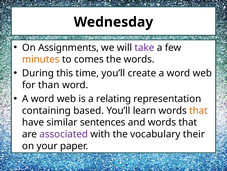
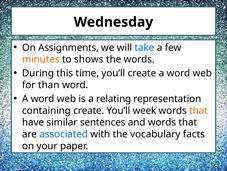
take colour: purple -> blue
comes: comes -> shows
containing based: based -> create
learn: learn -> week
associated colour: purple -> blue
their: their -> facts
